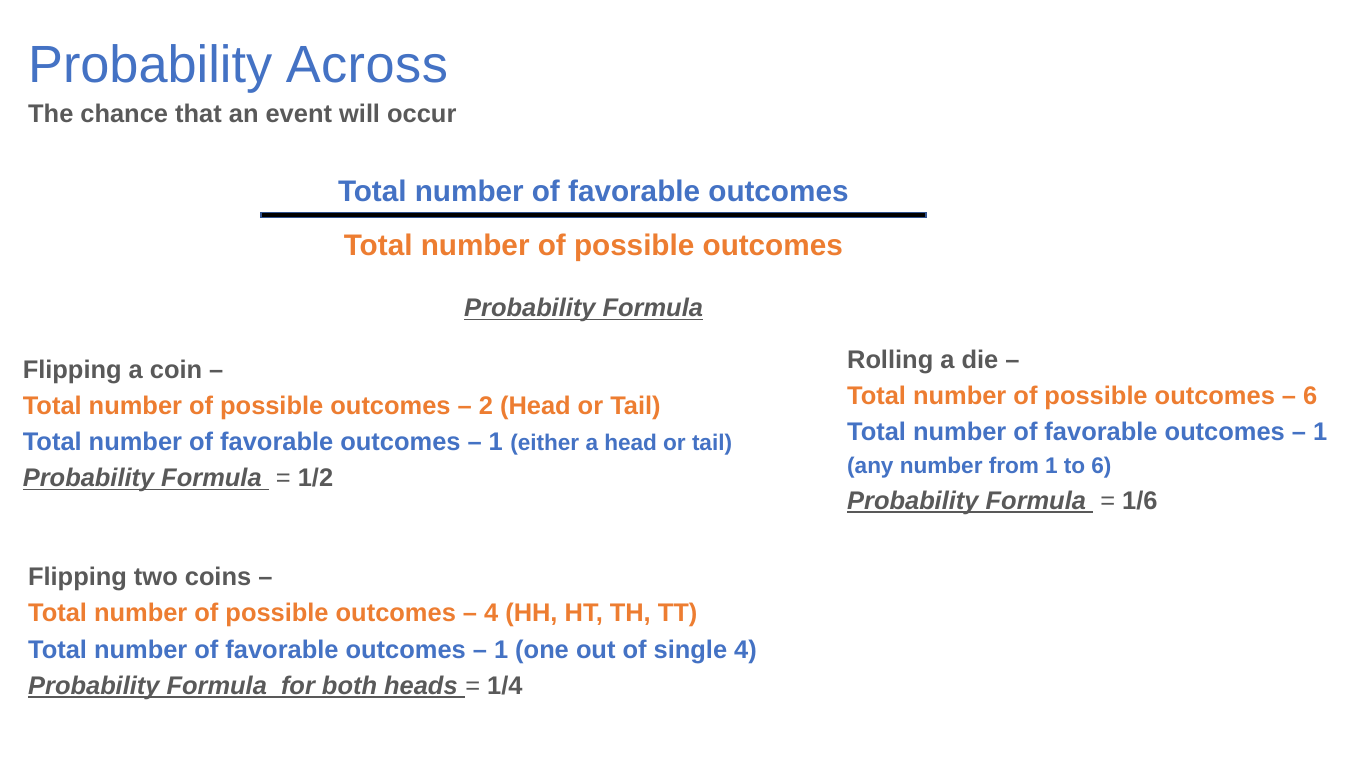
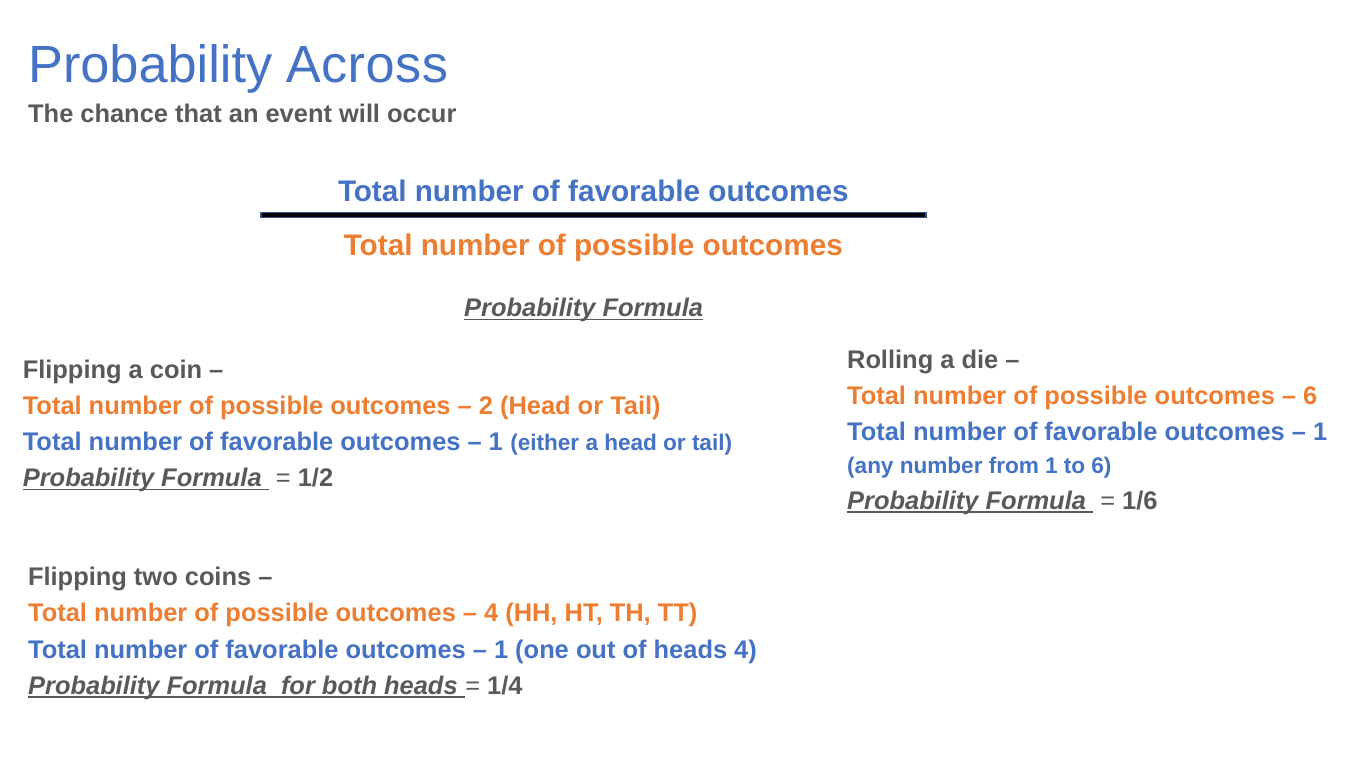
of single: single -> heads
